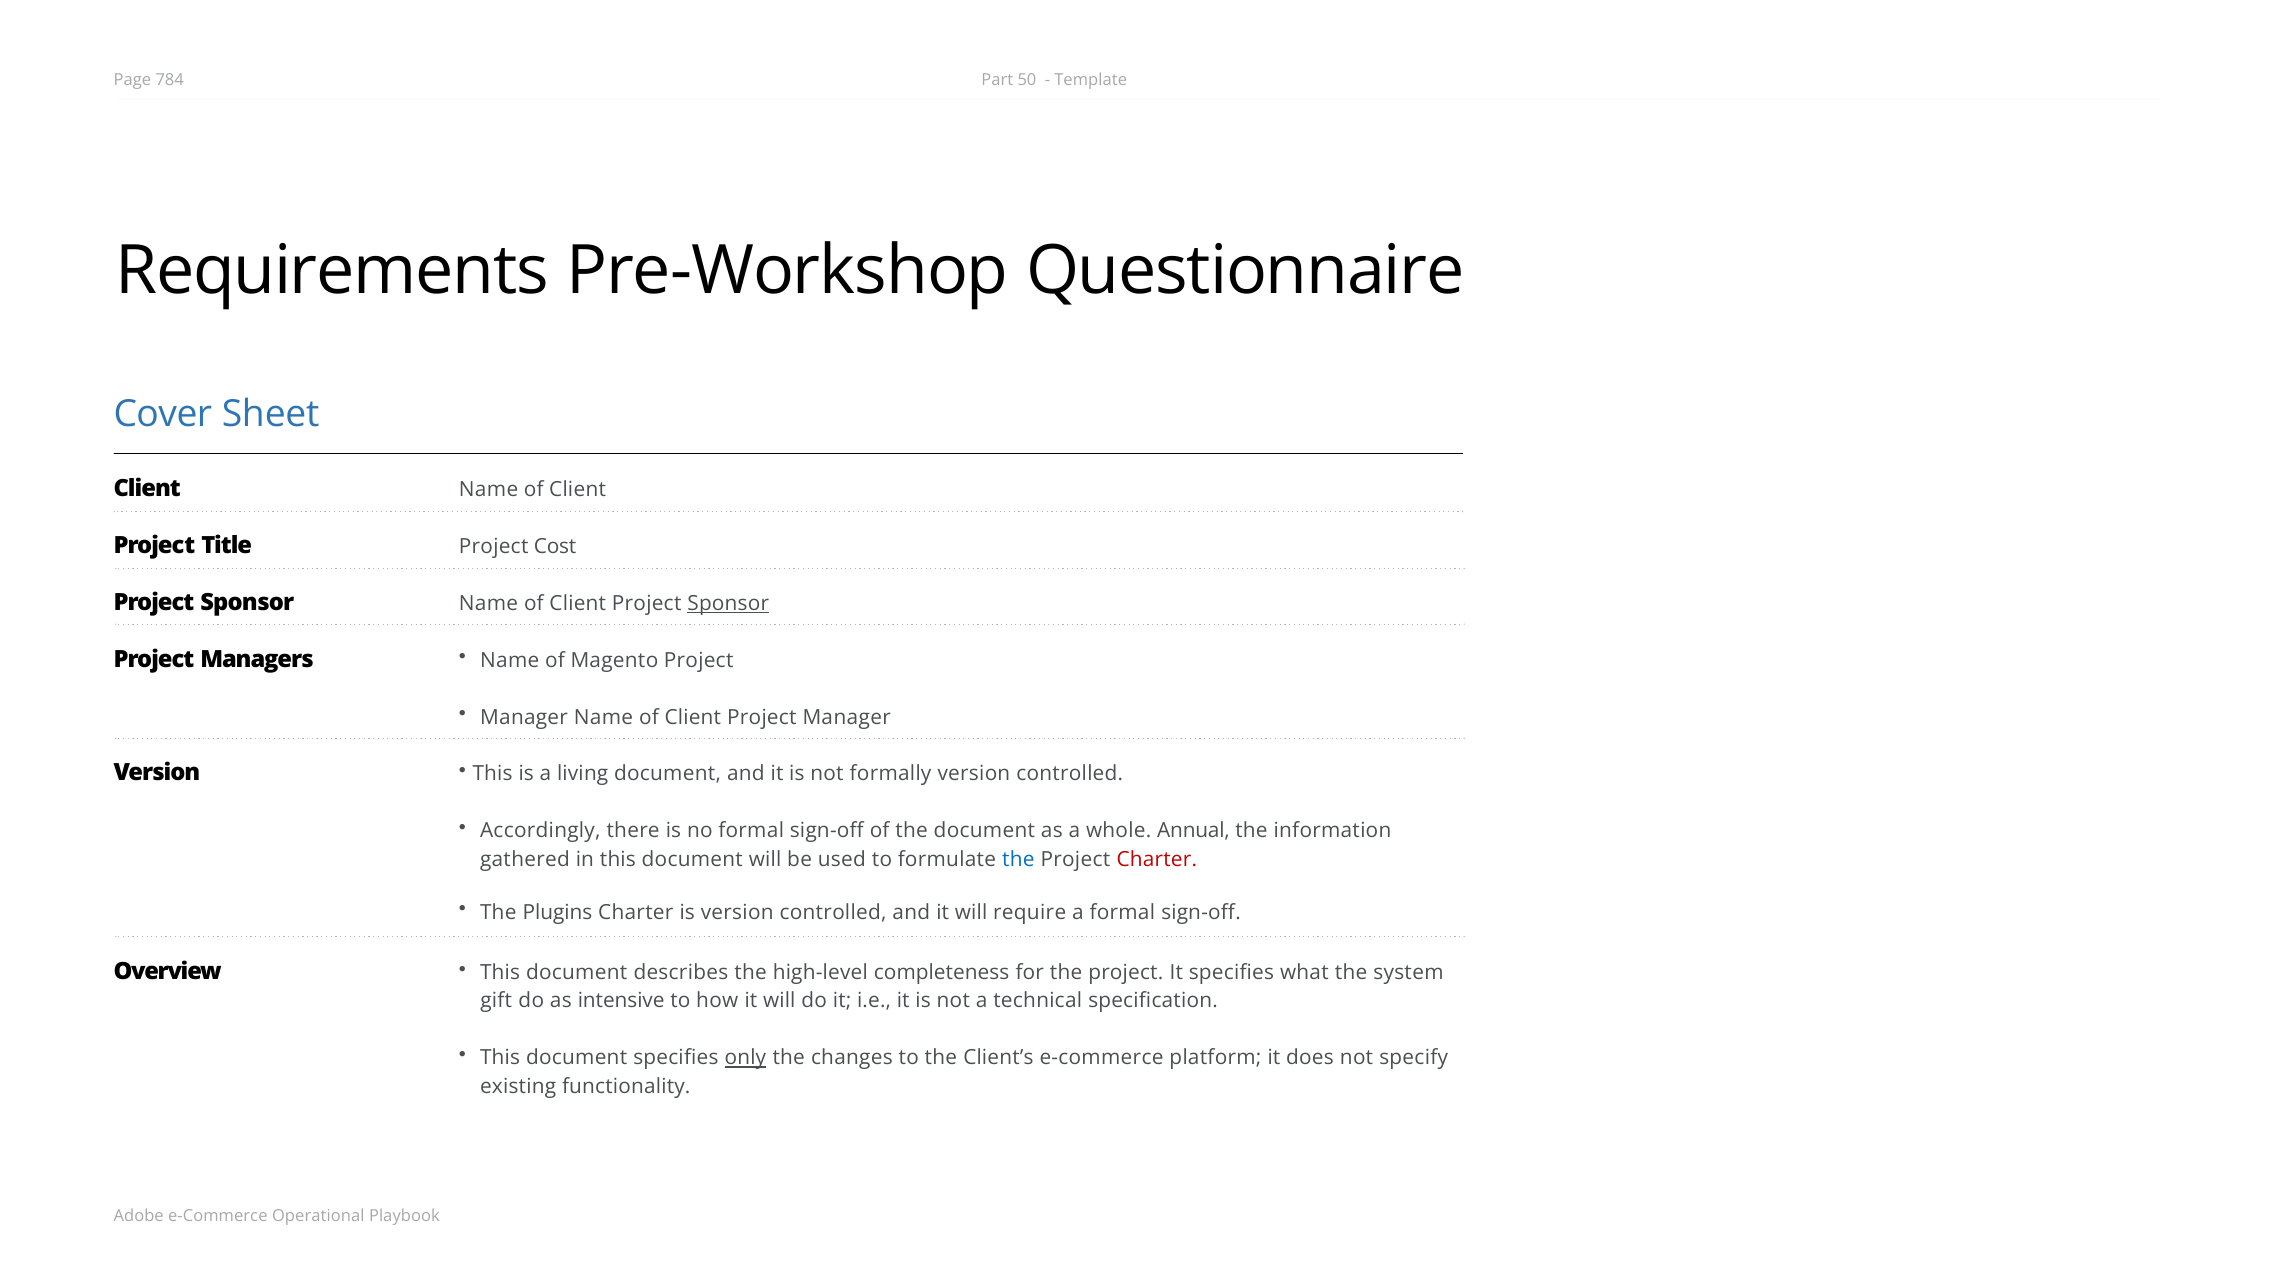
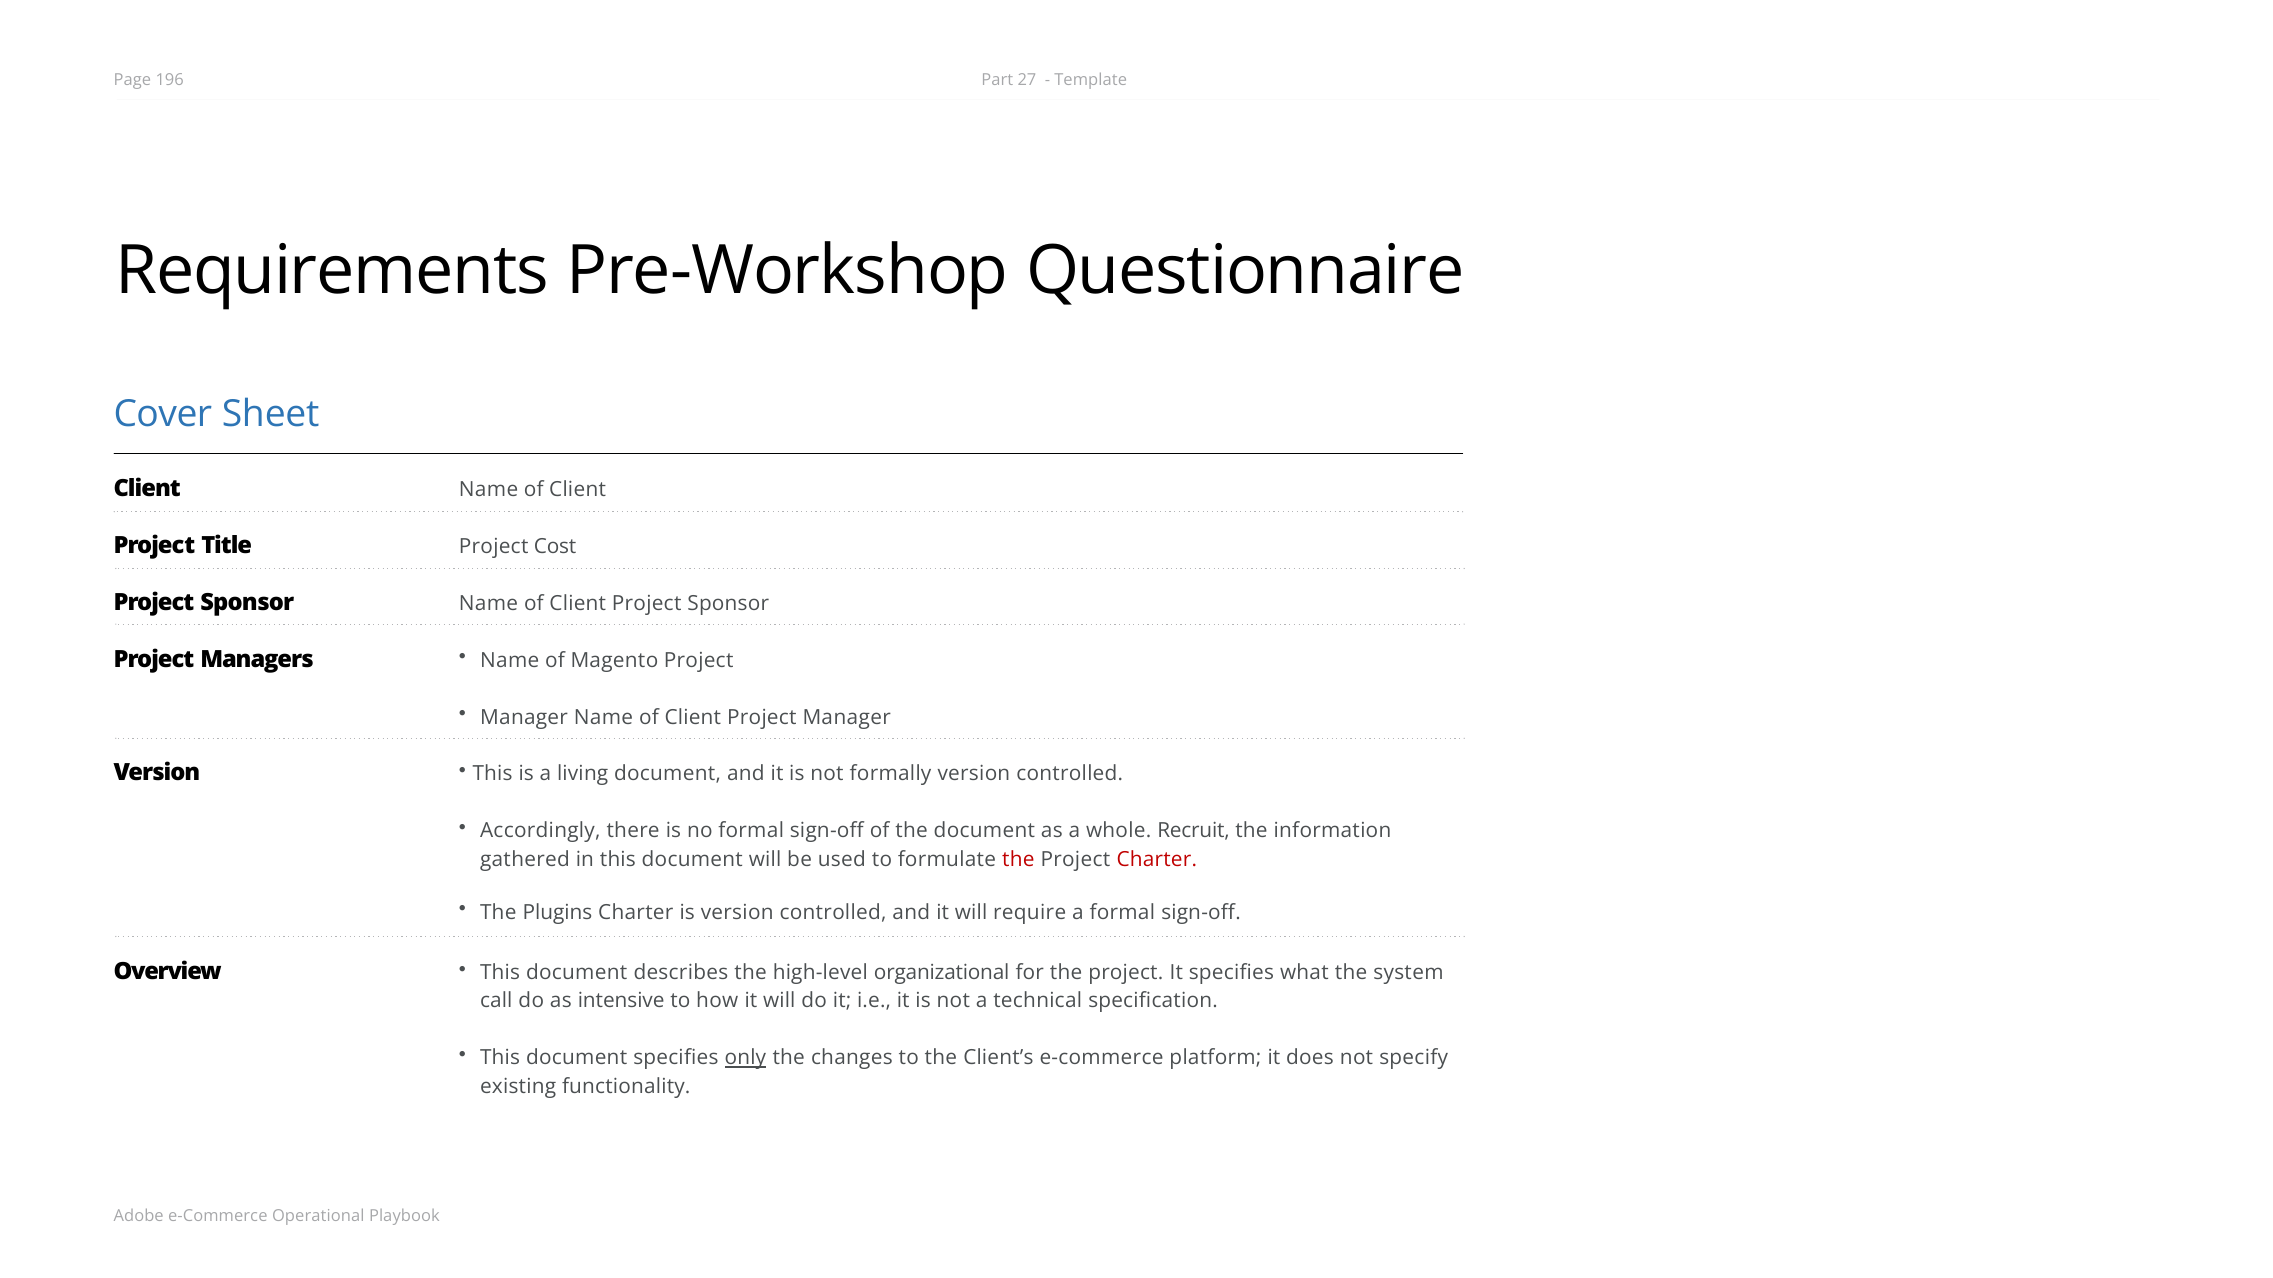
784: 784 -> 196
50: 50 -> 27
Sponsor at (728, 604) underline: present -> none
Annual: Annual -> Recruit
the at (1018, 860) colour: blue -> red
completeness: completeness -> organizational
gift: gift -> call
